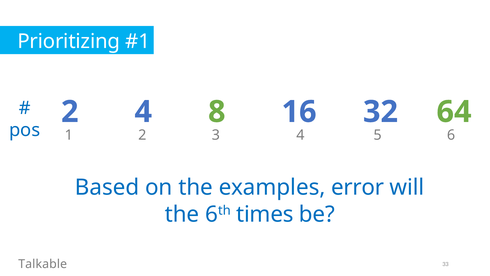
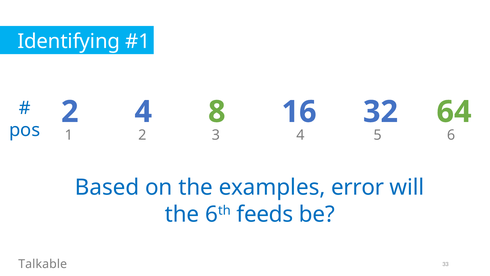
Prioritizing: Prioritizing -> Identifying
times: times -> feeds
